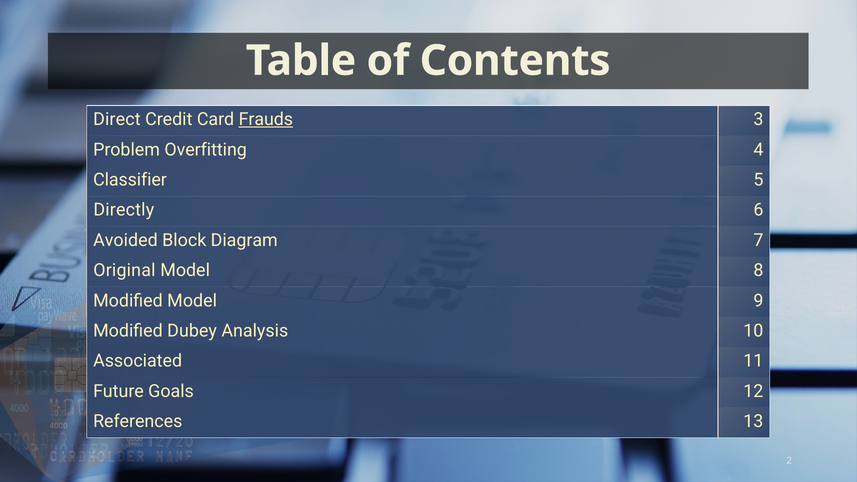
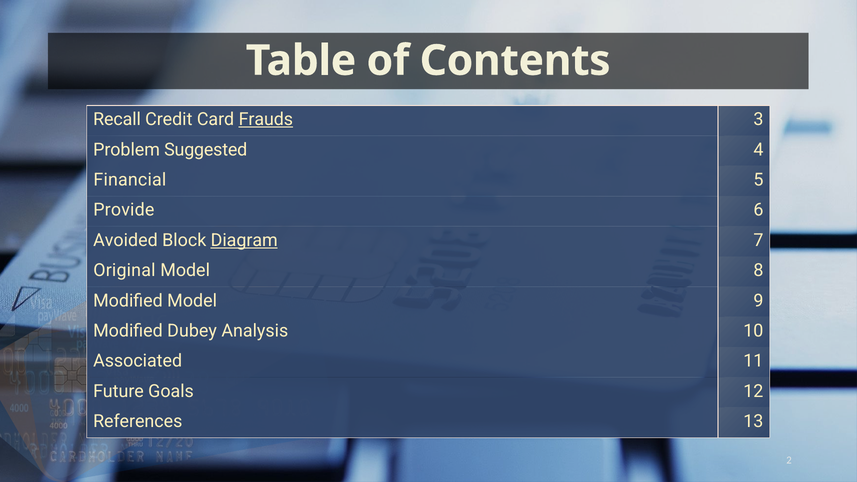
Direct: Direct -> Recall
Overfitting: Overfitting -> Suggested
Classifier: Classifier -> Financial
Directly: Directly -> Provide
Diagram underline: none -> present
